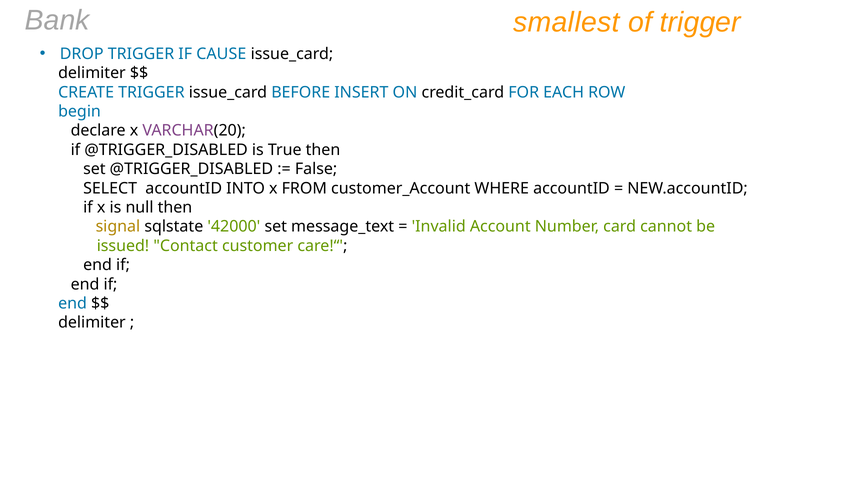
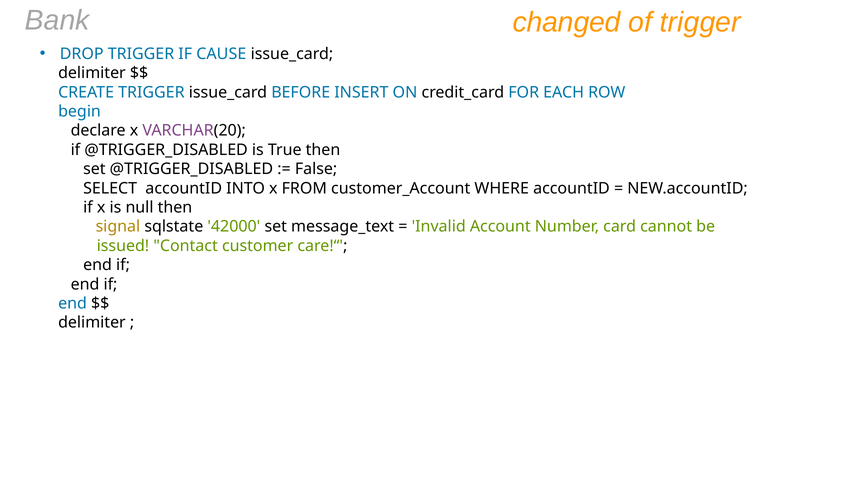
smallest: smallest -> changed
